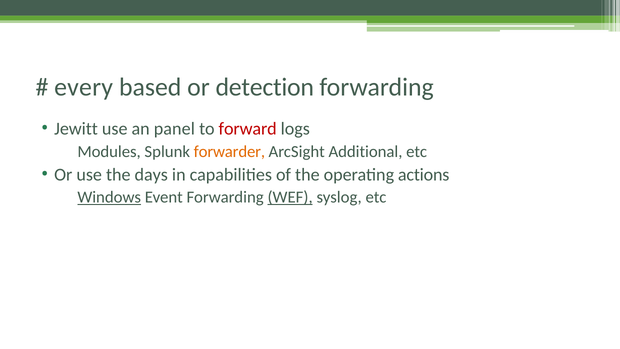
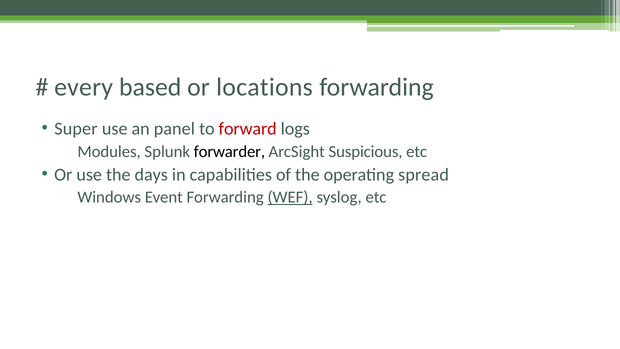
detection: detection -> locations
Jewitt: Jewitt -> Super
forwarder colour: orange -> black
Additional: Additional -> Suspicious
actions: actions -> spread
Windows underline: present -> none
